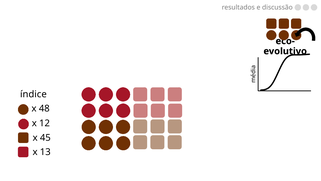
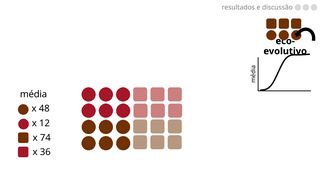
índice: índice -> média
45: 45 -> 74
13: 13 -> 36
